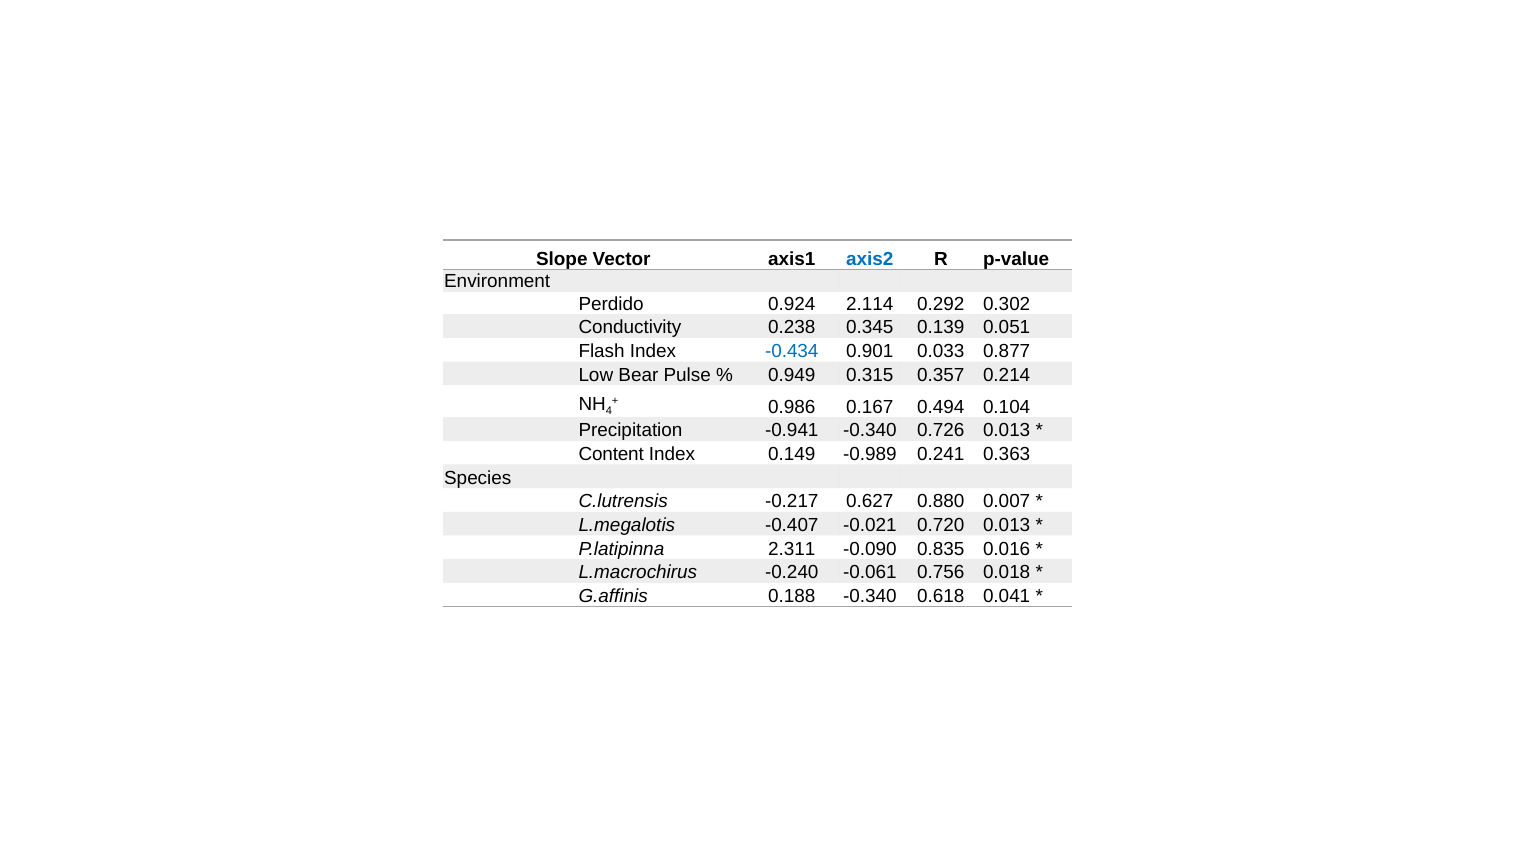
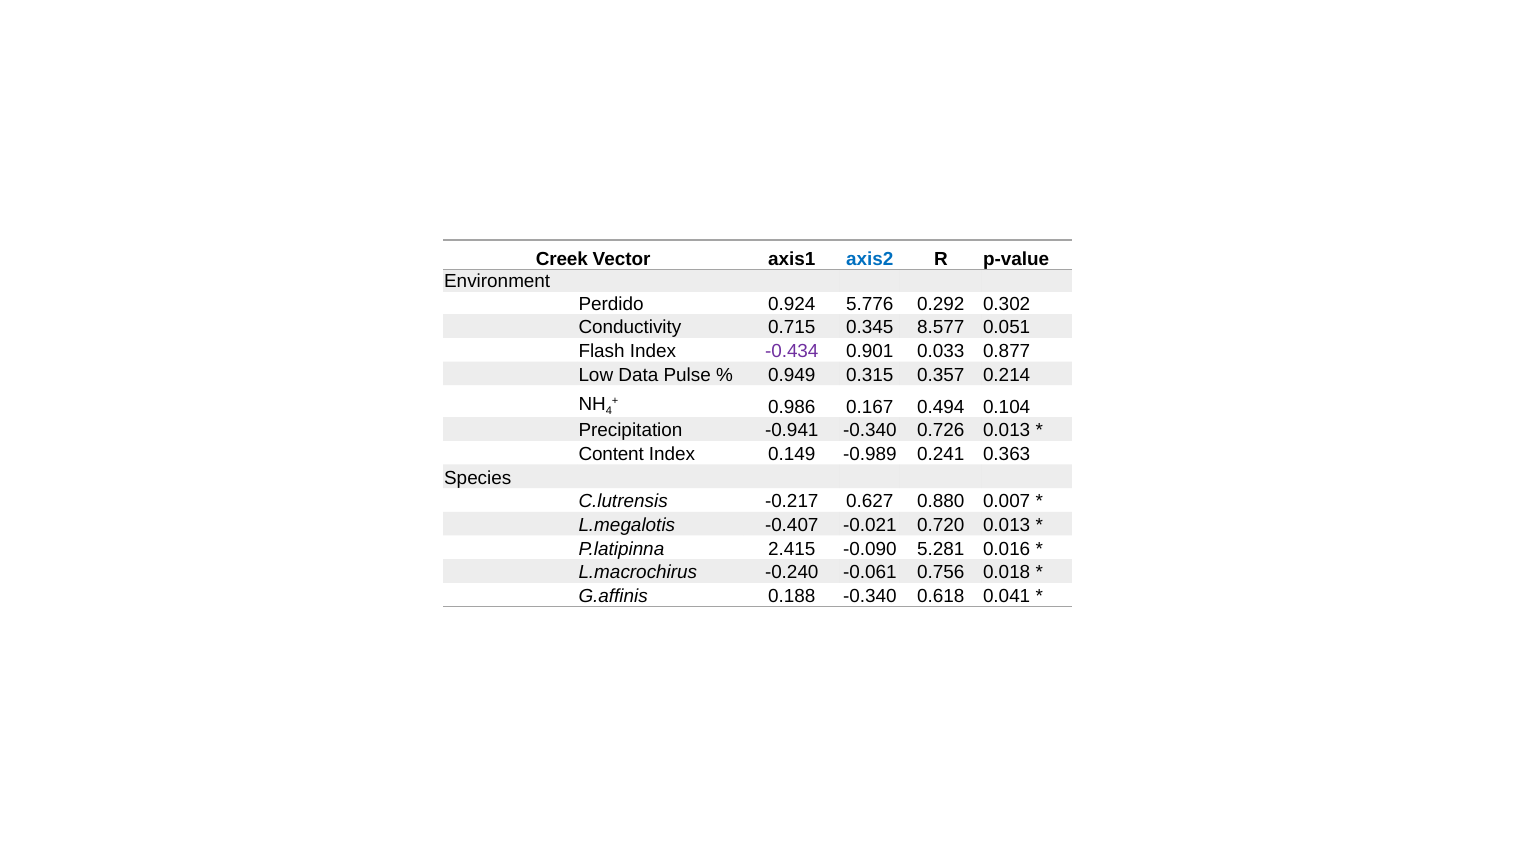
Slope: Slope -> Creek
2.114: 2.114 -> 5.776
0.238: 0.238 -> 0.715
0.139: 0.139 -> 8.577
-0.434 colour: blue -> purple
Bear: Bear -> Data
2.311: 2.311 -> 2.415
0.835: 0.835 -> 5.281
